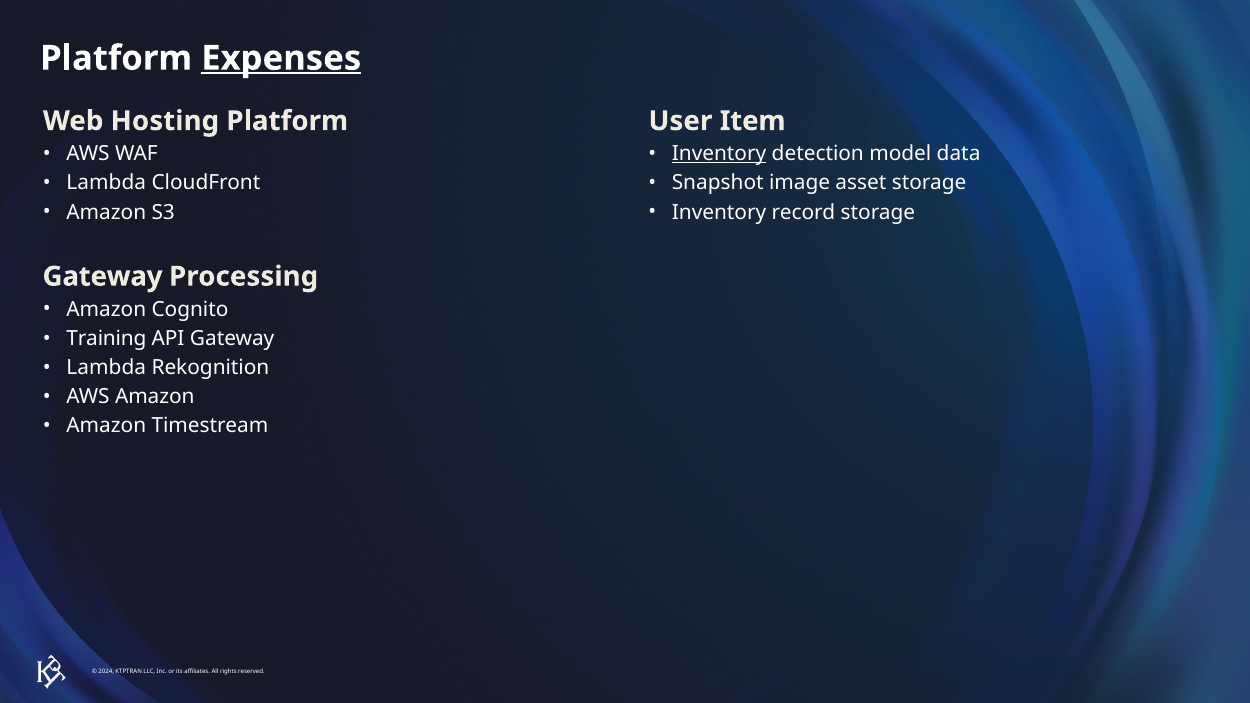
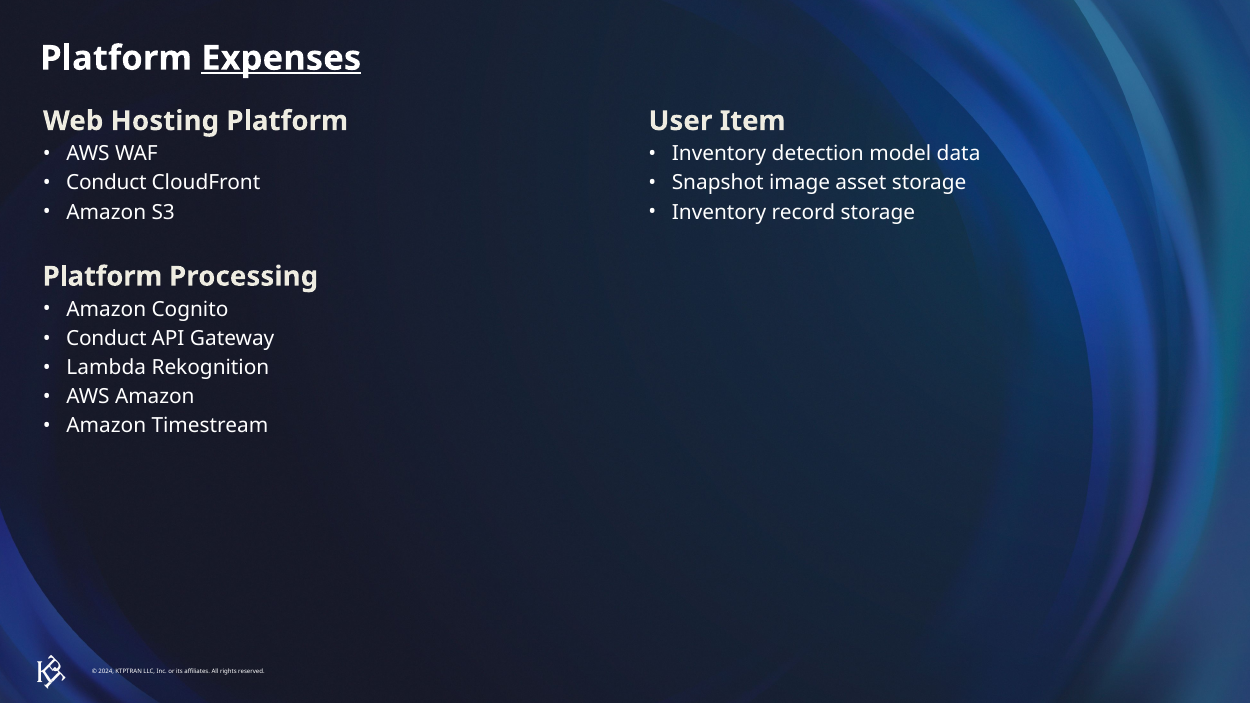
Inventory at (719, 154) underline: present -> none
Lambda at (106, 183): Lambda -> Conduct
Gateway at (103, 277): Gateway -> Platform
Training at (106, 339): Training -> Conduct
